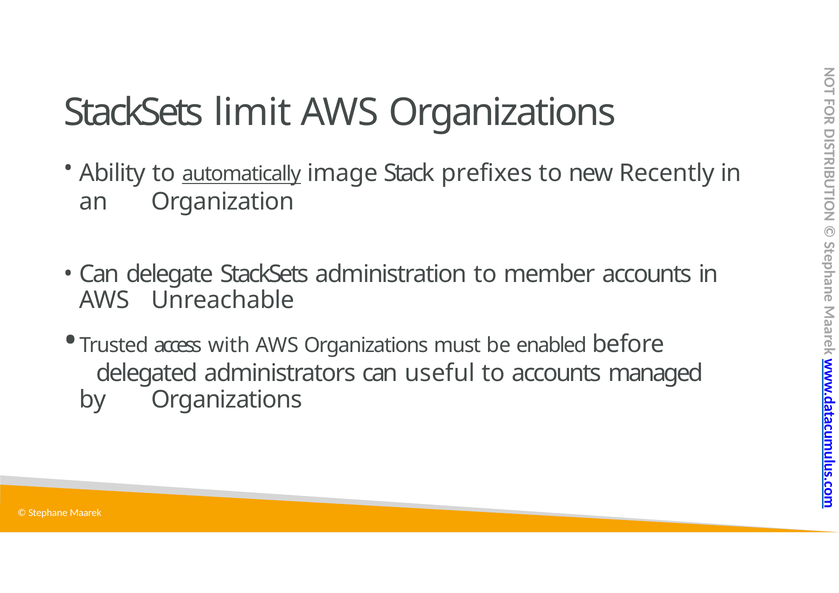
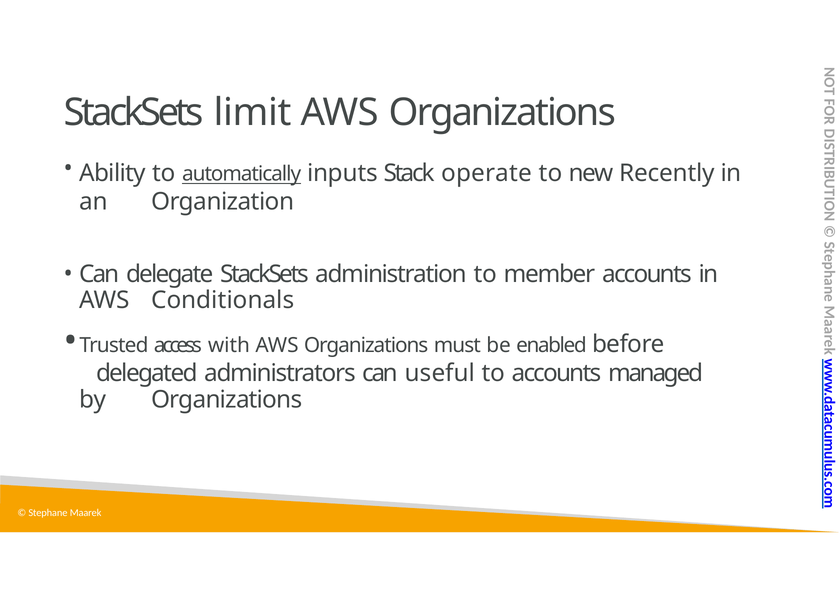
image: image -> inputs
prefixes: prefixes -> operate
Unreachable: Unreachable -> Conditionals
